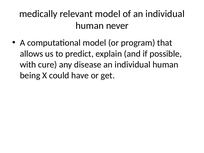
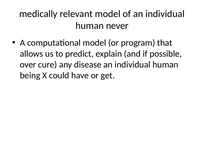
with: with -> over
